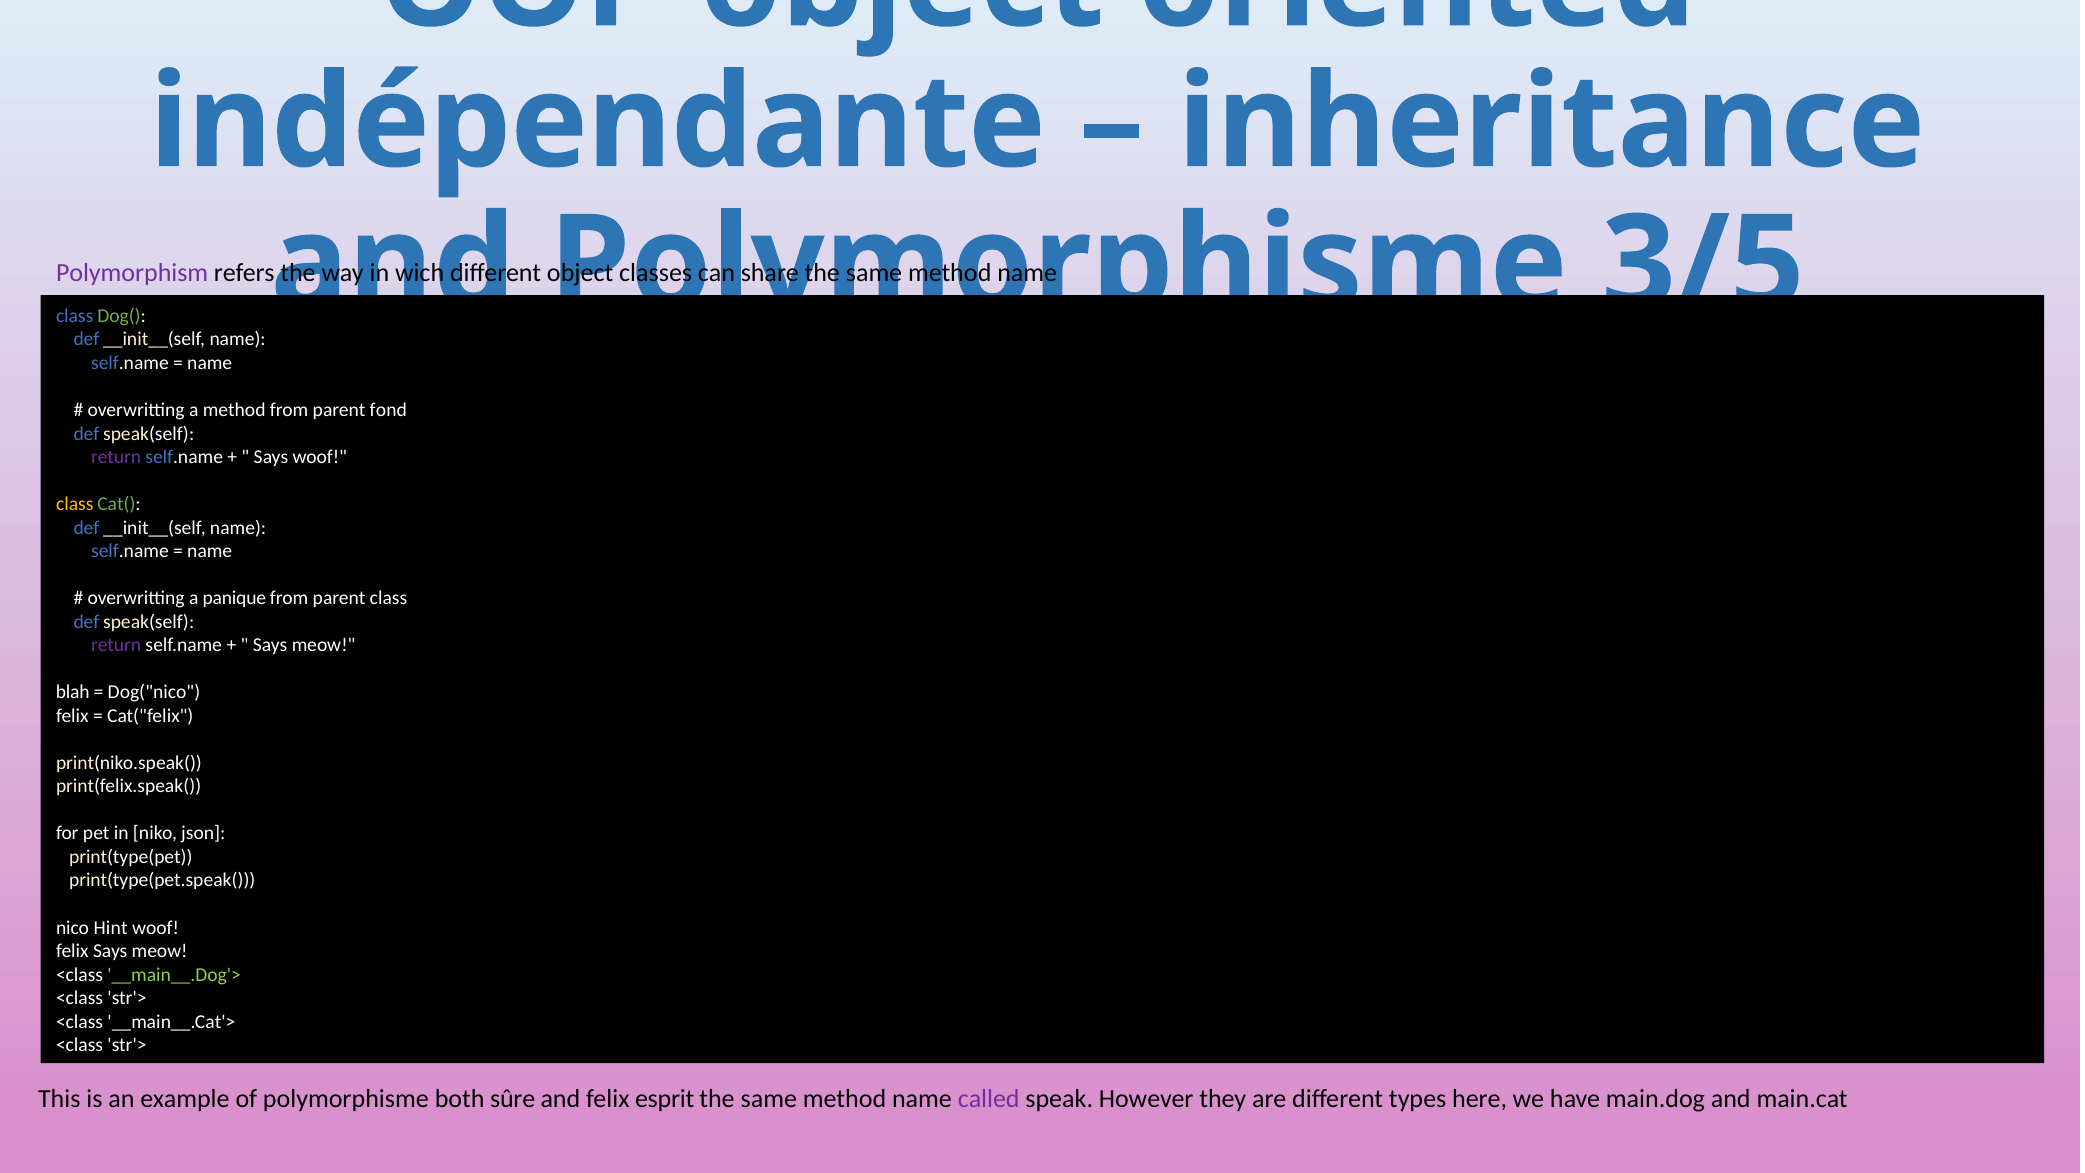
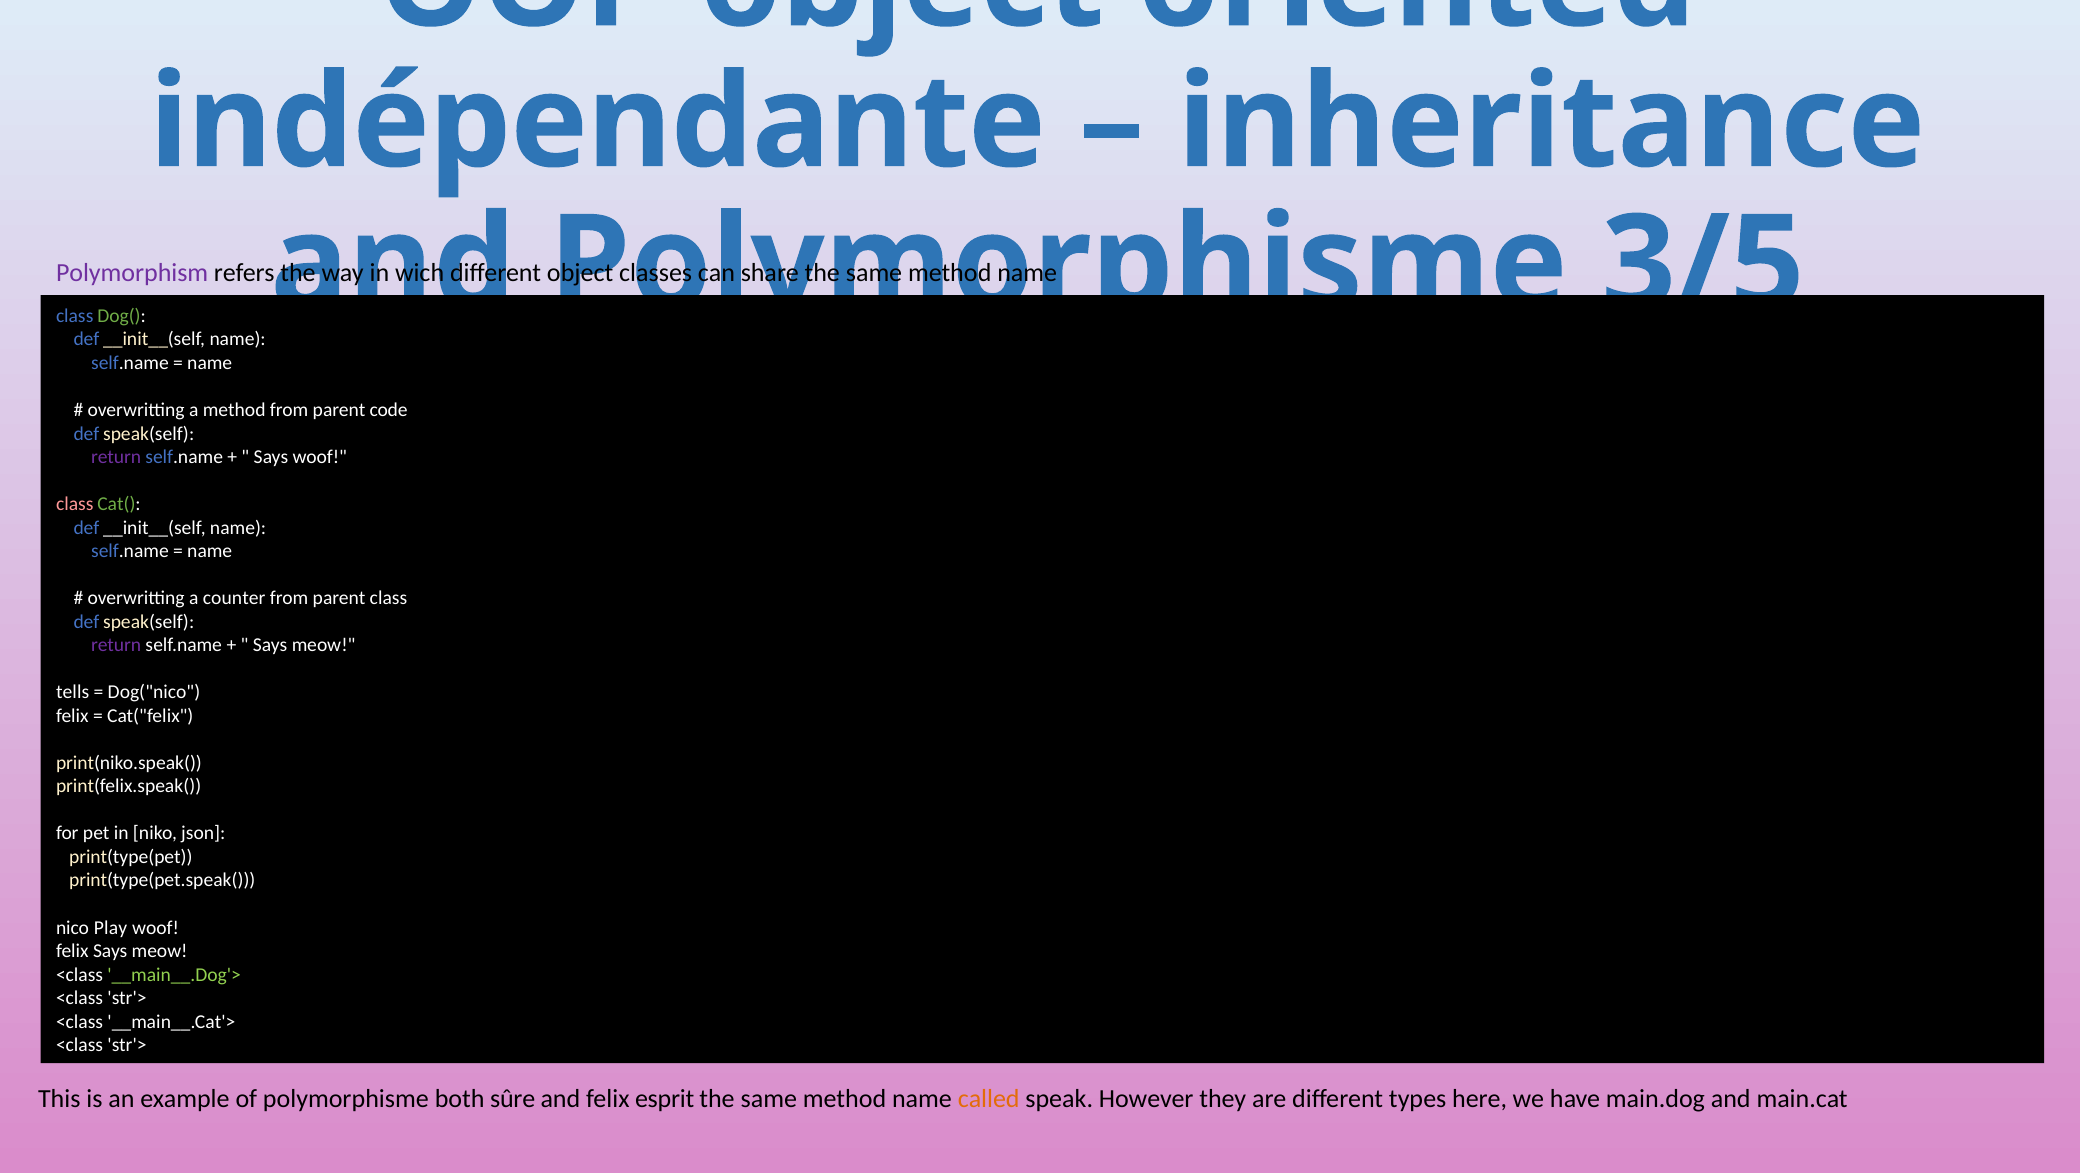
fond: fond -> code
class at (75, 504) colour: yellow -> pink
panique: panique -> counter
blah: blah -> tells
Hint: Hint -> Play
called colour: purple -> orange
